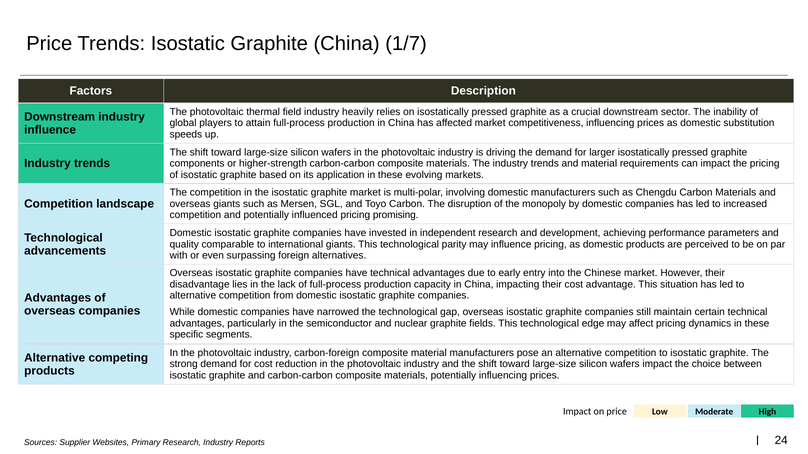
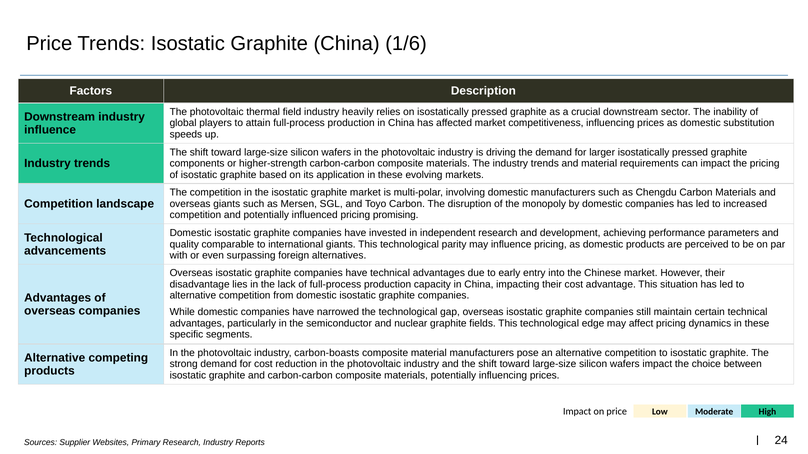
1/7: 1/7 -> 1/6
carbon-foreign: carbon-foreign -> carbon-boasts
